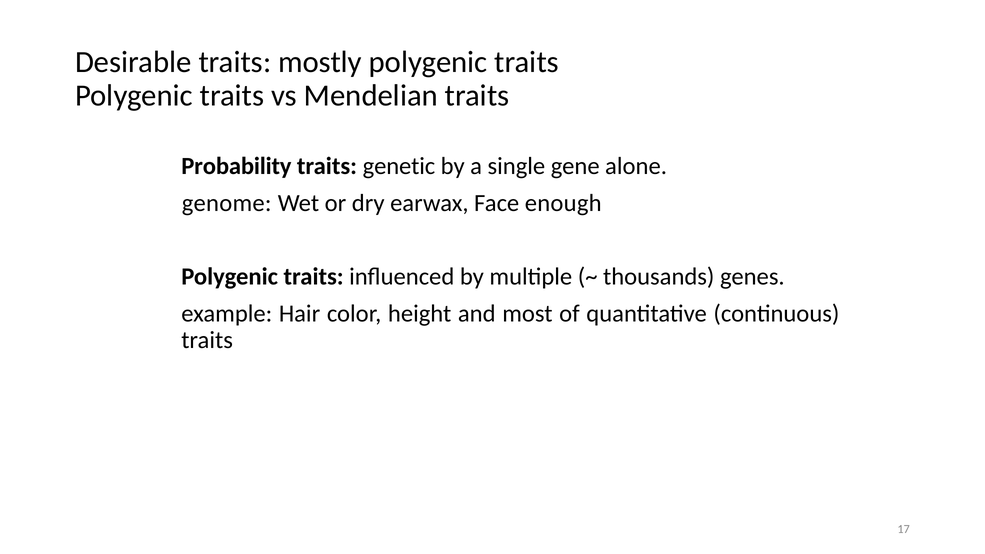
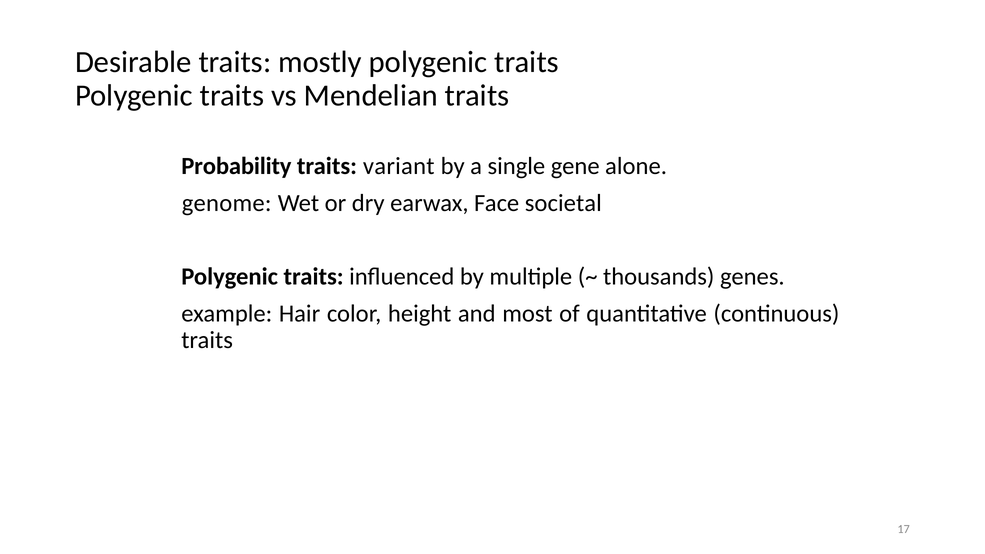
genetic: genetic -> variant
enough: enough -> societal
